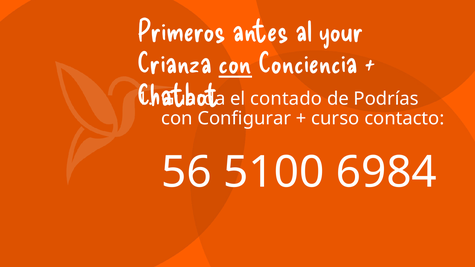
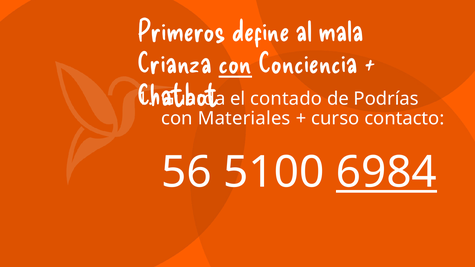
antes: antes -> define
your: your -> mala
Configurar: Configurar -> Materiales
6984 underline: none -> present
